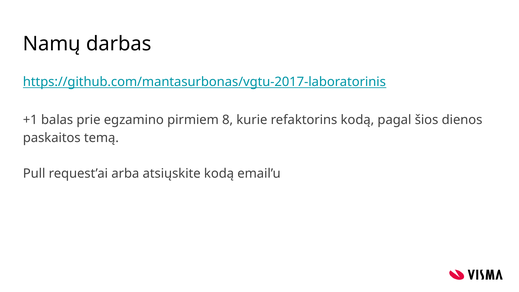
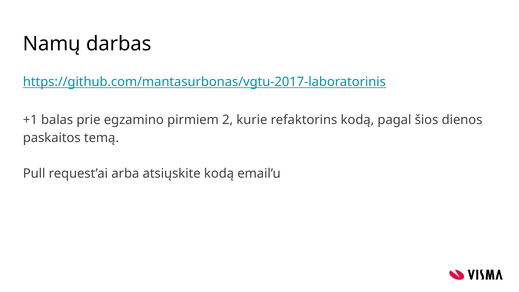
8: 8 -> 2
